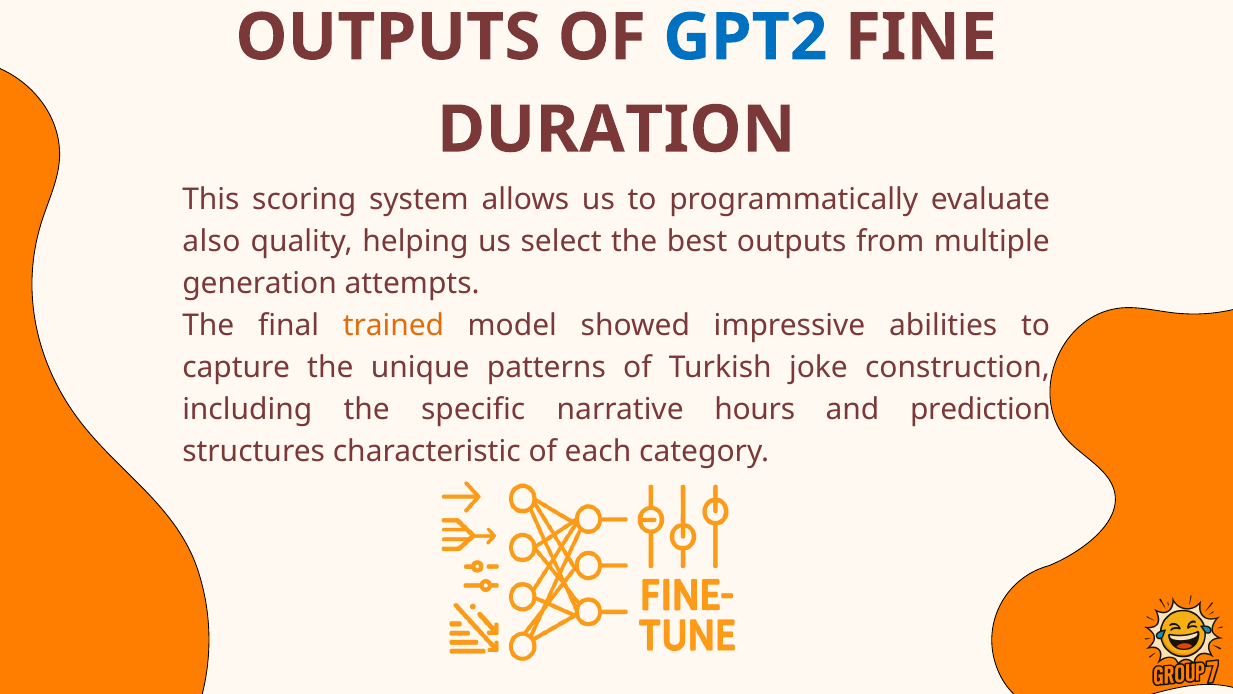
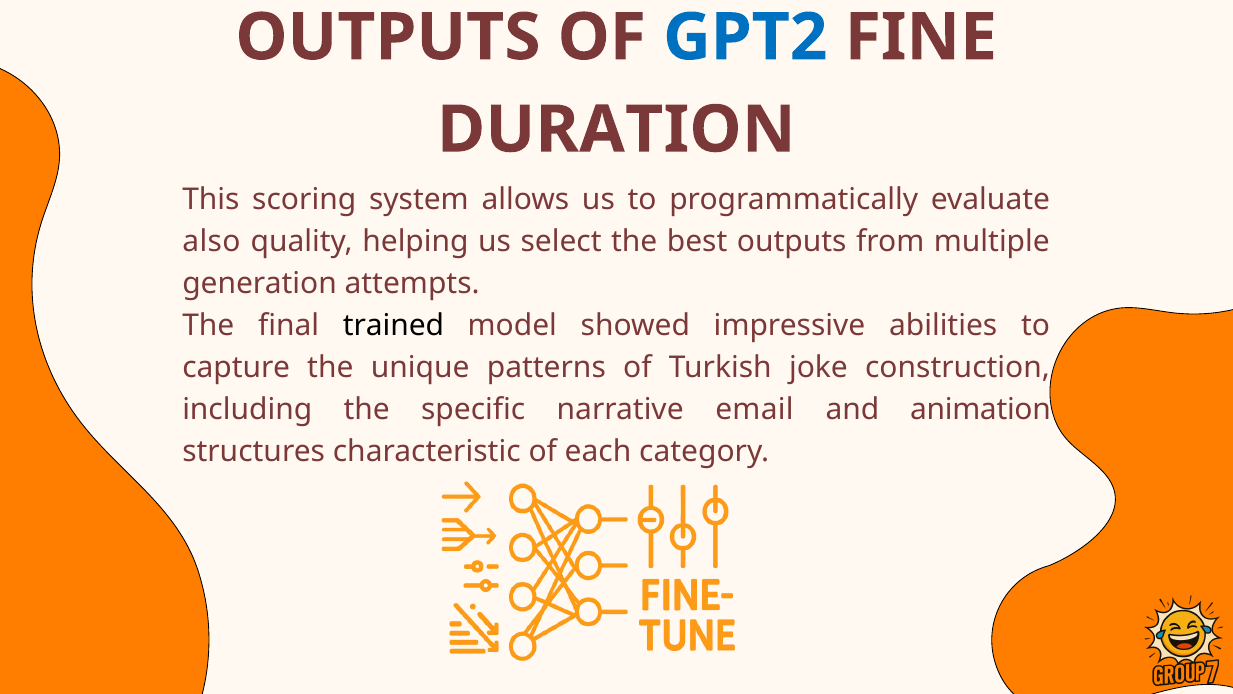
trained colour: orange -> black
hours: hours -> email
prediction: prediction -> animation
